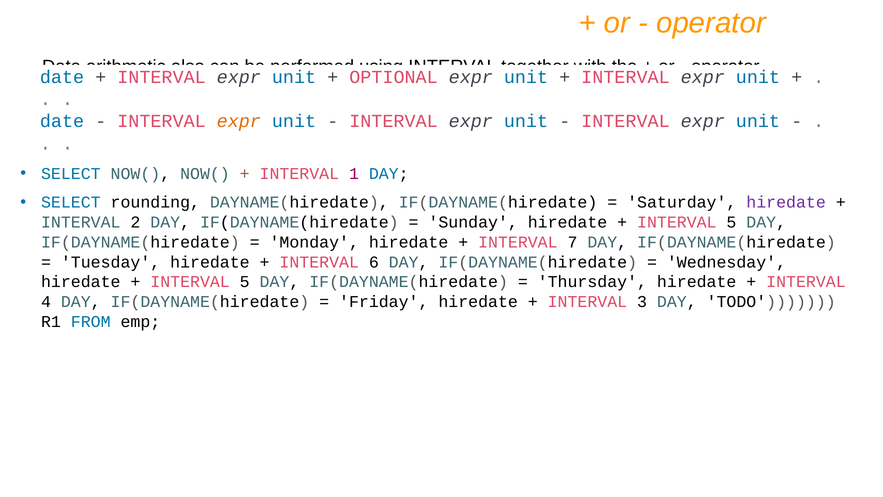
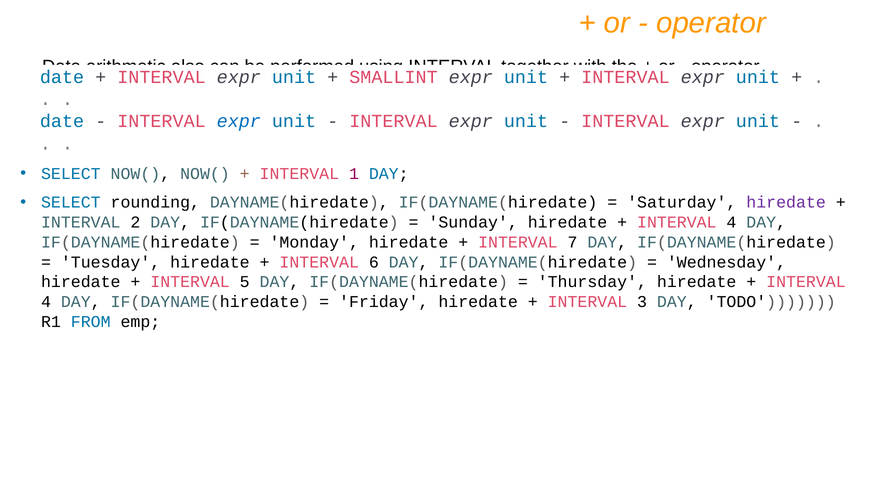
OPTIONAL: OPTIONAL -> SMALLINT
expr at (239, 121) colour: orange -> blue
5 at (731, 222): 5 -> 4
